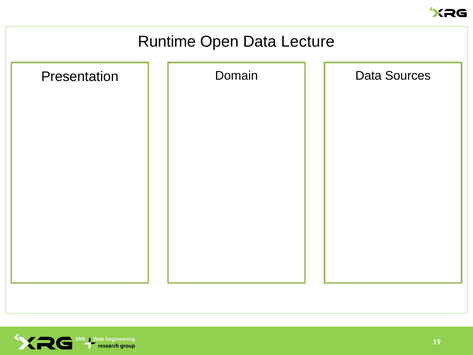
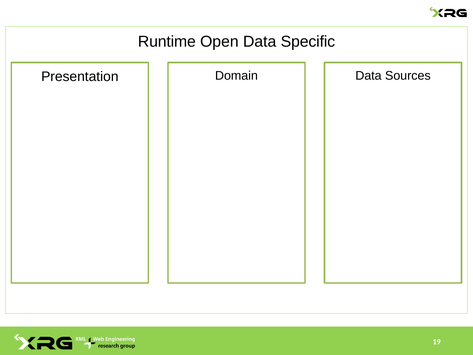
Lecture: Lecture -> Specific
